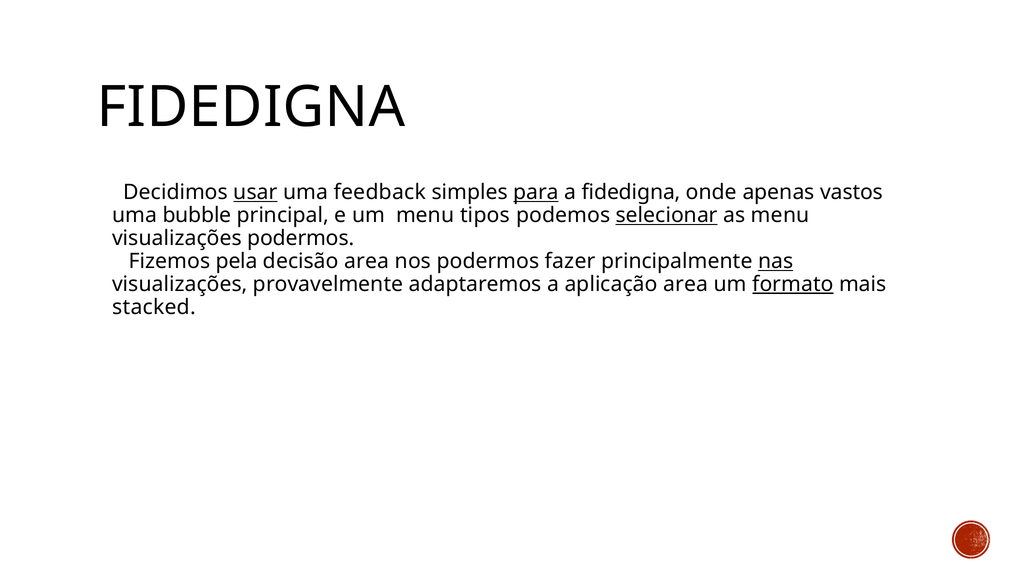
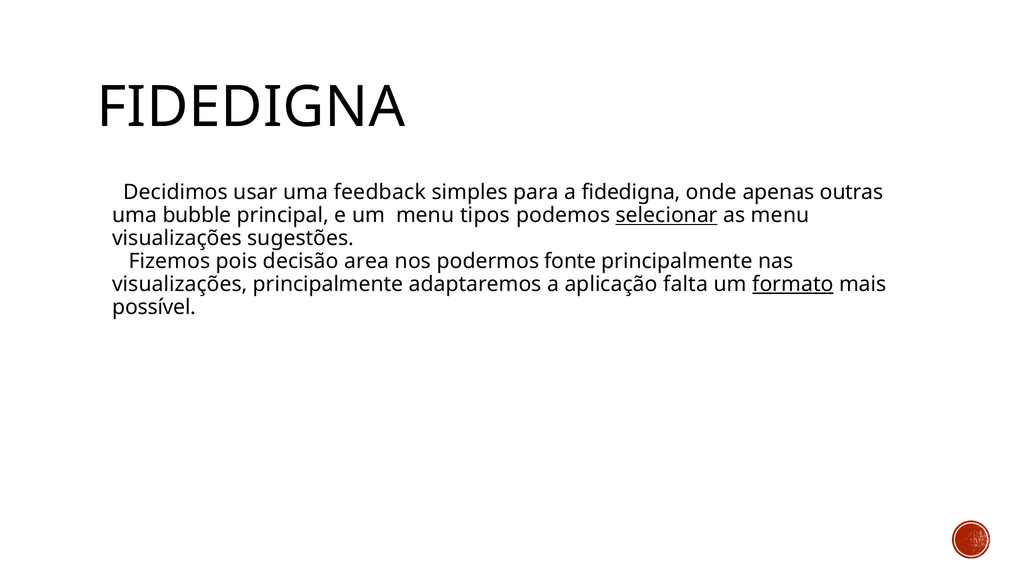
usar underline: present -> none
para underline: present -> none
vastos: vastos -> outras
visualizações podermos: podermos -> sugestões
pela: pela -> pois
fazer: fazer -> fonte
nas underline: present -> none
visualizações provavelmente: provavelmente -> principalmente
aplicação area: area -> falta
stacked: stacked -> possível
